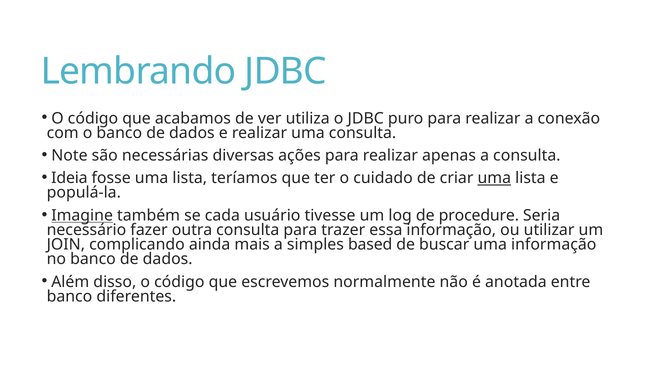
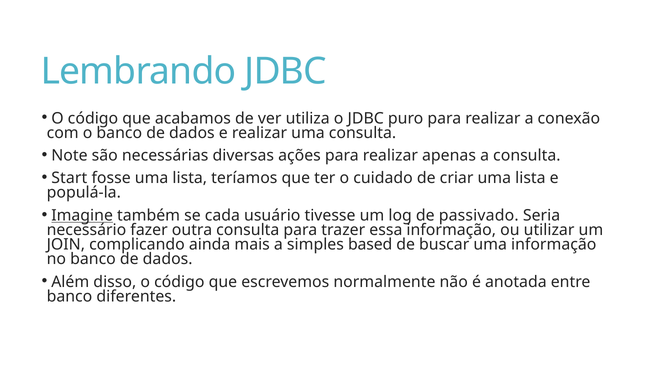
Ideia: Ideia -> Start
uma at (494, 178) underline: present -> none
procedure: procedure -> passivado
